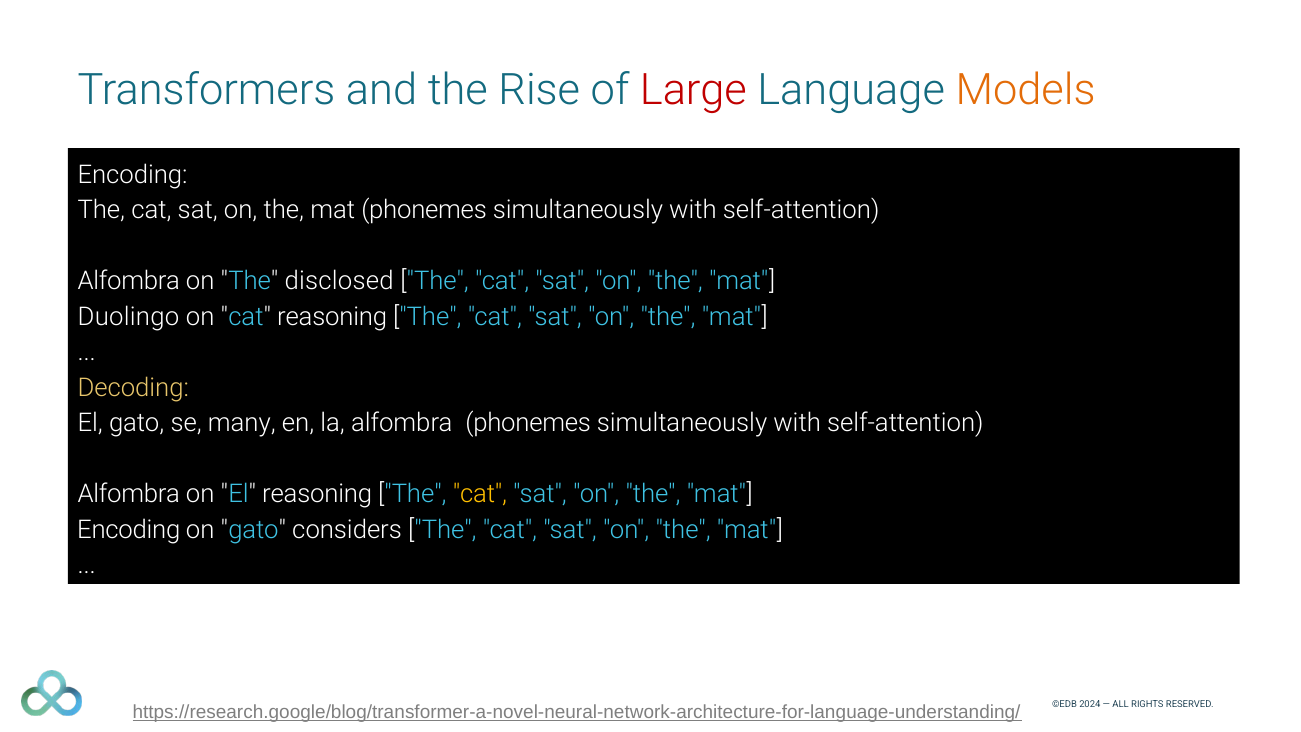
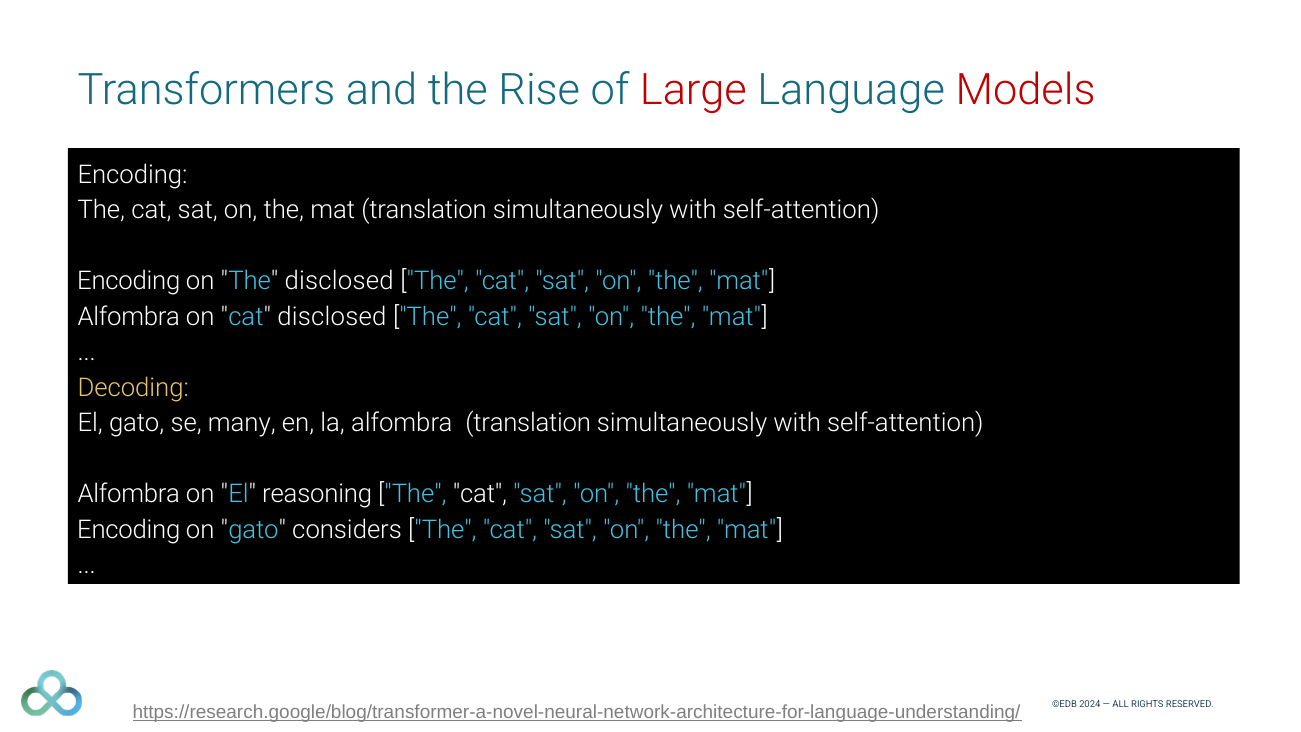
Models colour: orange -> red
mat phonemes: phonemes -> translation
Alfombra at (129, 281): Alfombra -> Encoding
Duolingo at (128, 317): Duolingo -> Alfombra
cat reasoning: reasoning -> disclosed
alfombra phonemes: phonemes -> translation
cat at (480, 494) colour: yellow -> white
